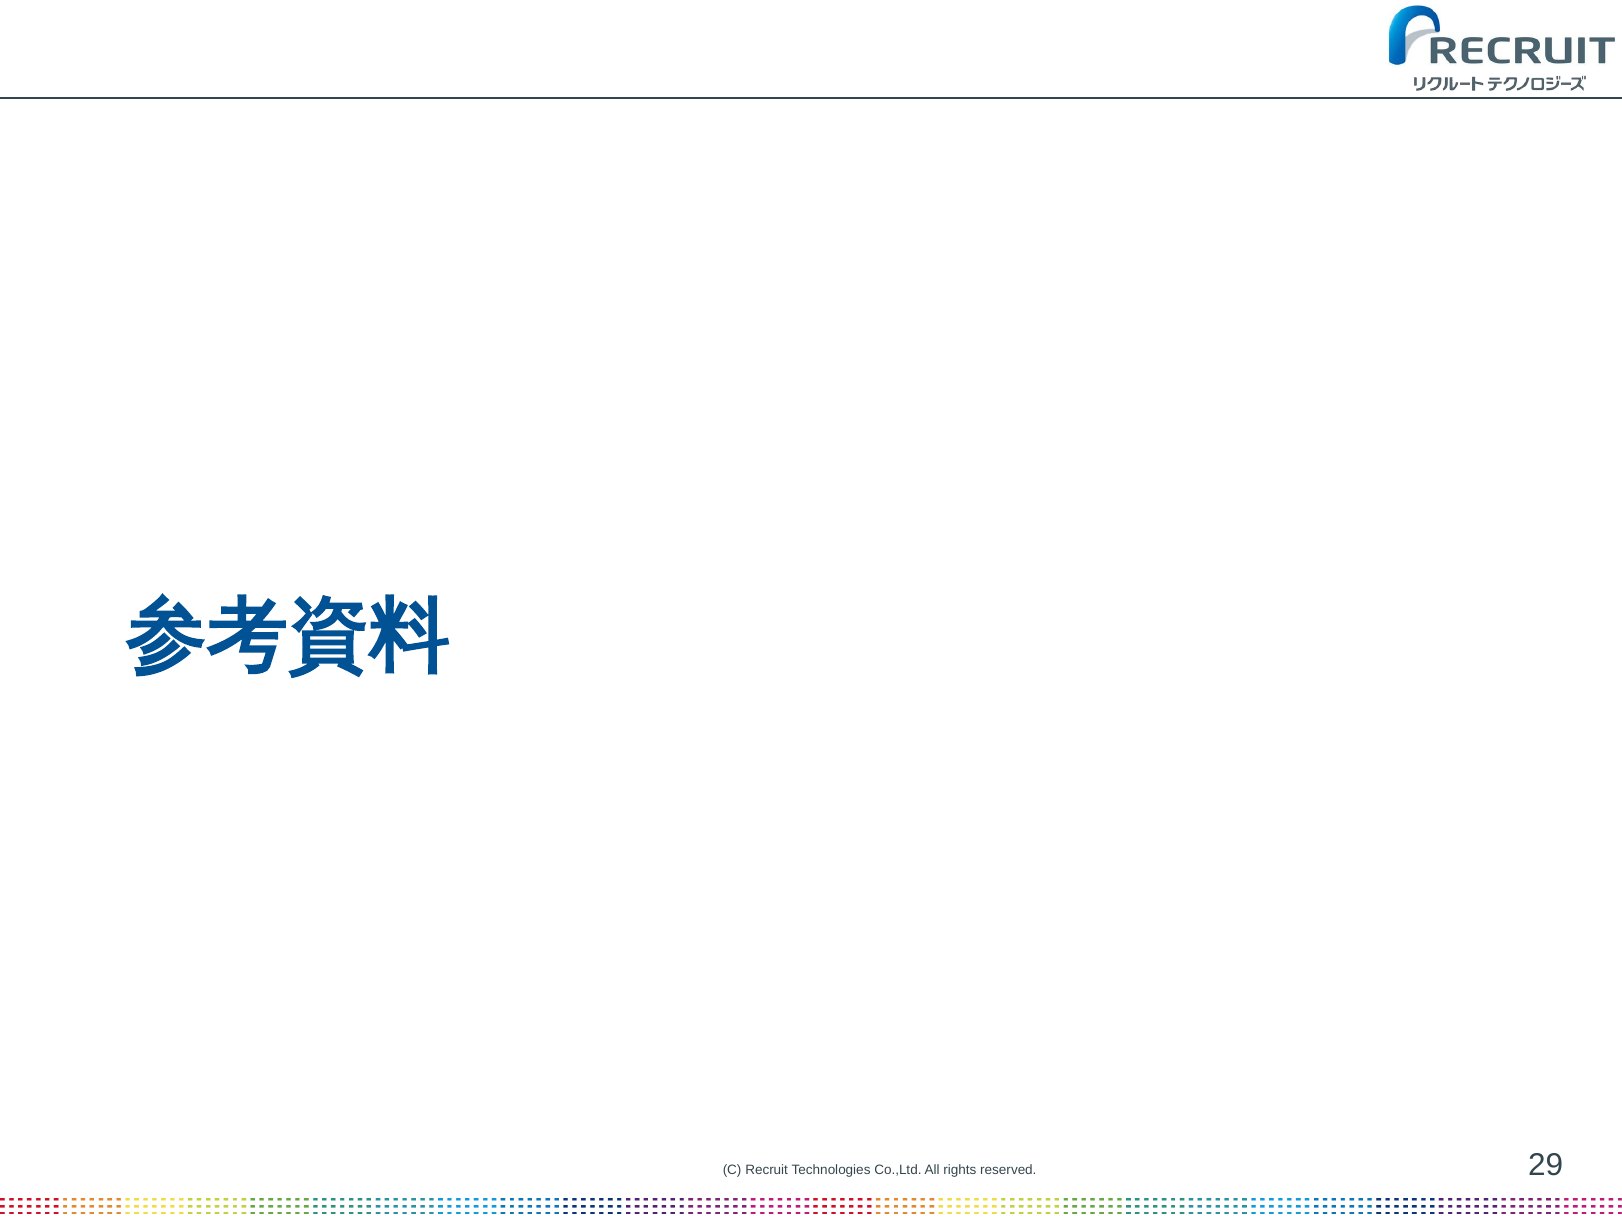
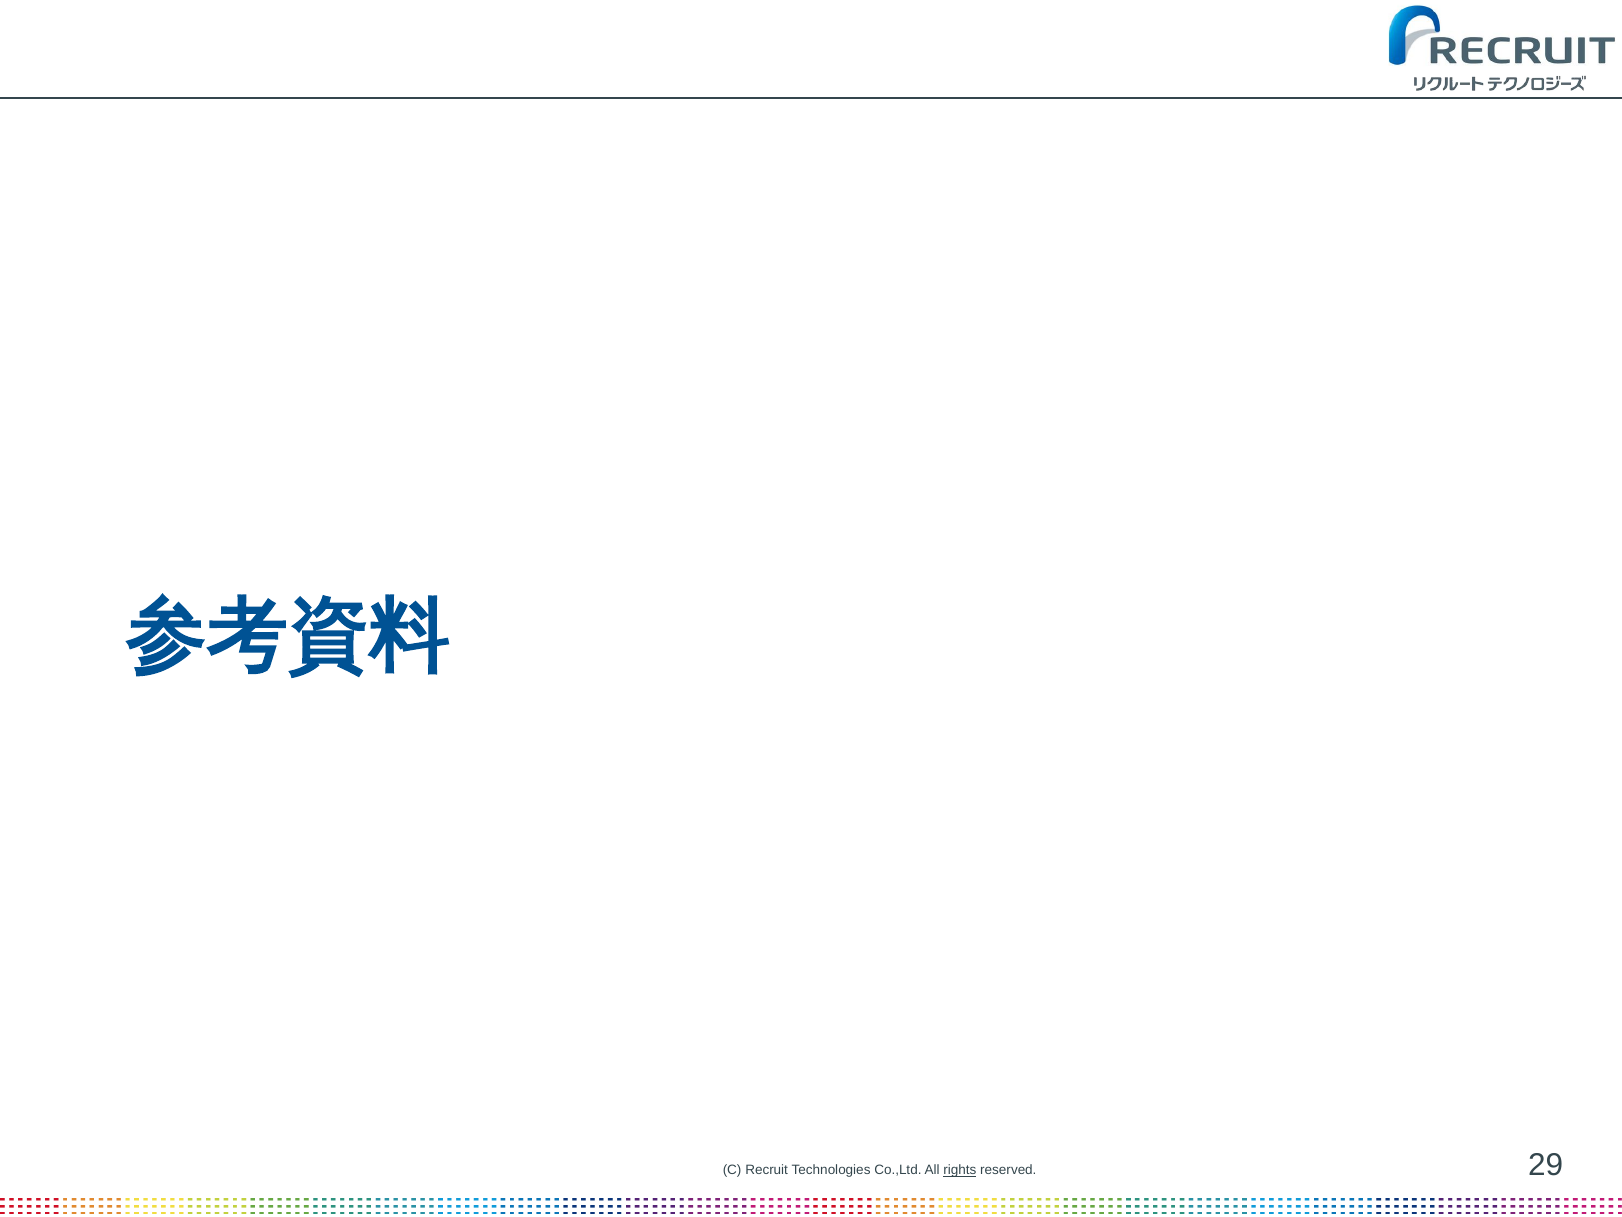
rights underline: none -> present
